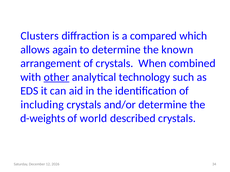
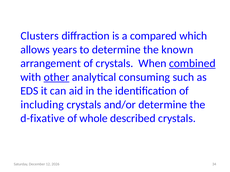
again: again -> years
combined underline: none -> present
technology: technology -> consuming
d-weights: d-weights -> d-fixative
world: world -> whole
